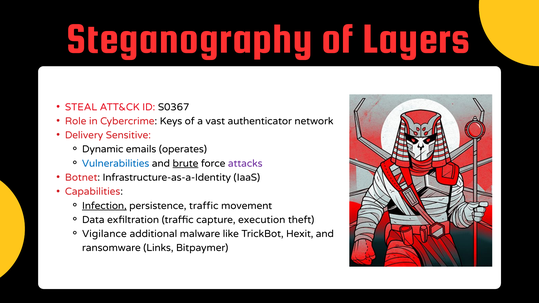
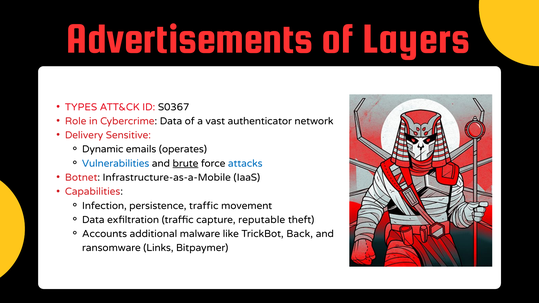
Steganography: Steganography -> Advertisements
STEAL: STEAL -> TYPES
Cybercrime Keys: Keys -> Data
attacks colour: purple -> blue
Infrastructure-as-a-Identity: Infrastructure-as-a-Identity -> Infrastructure-as-a-Mobile
Infection underline: present -> none
execution: execution -> reputable
Vigilance: Vigilance -> Accounts
Hexit: Hexit -> Back
